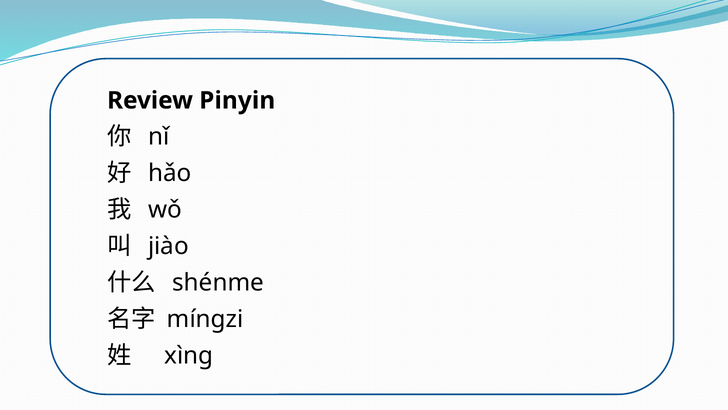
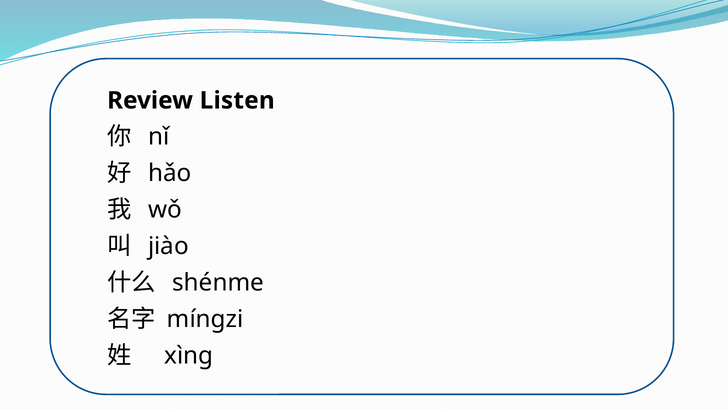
Pinyin: Pinyin -> Listen
